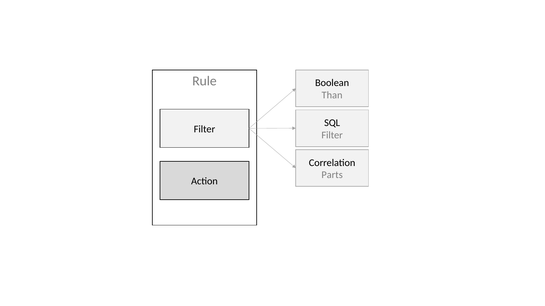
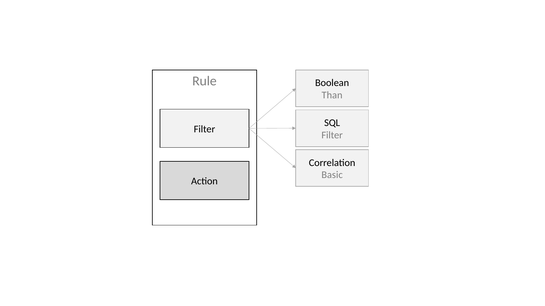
Parts: Parts -> Basic
